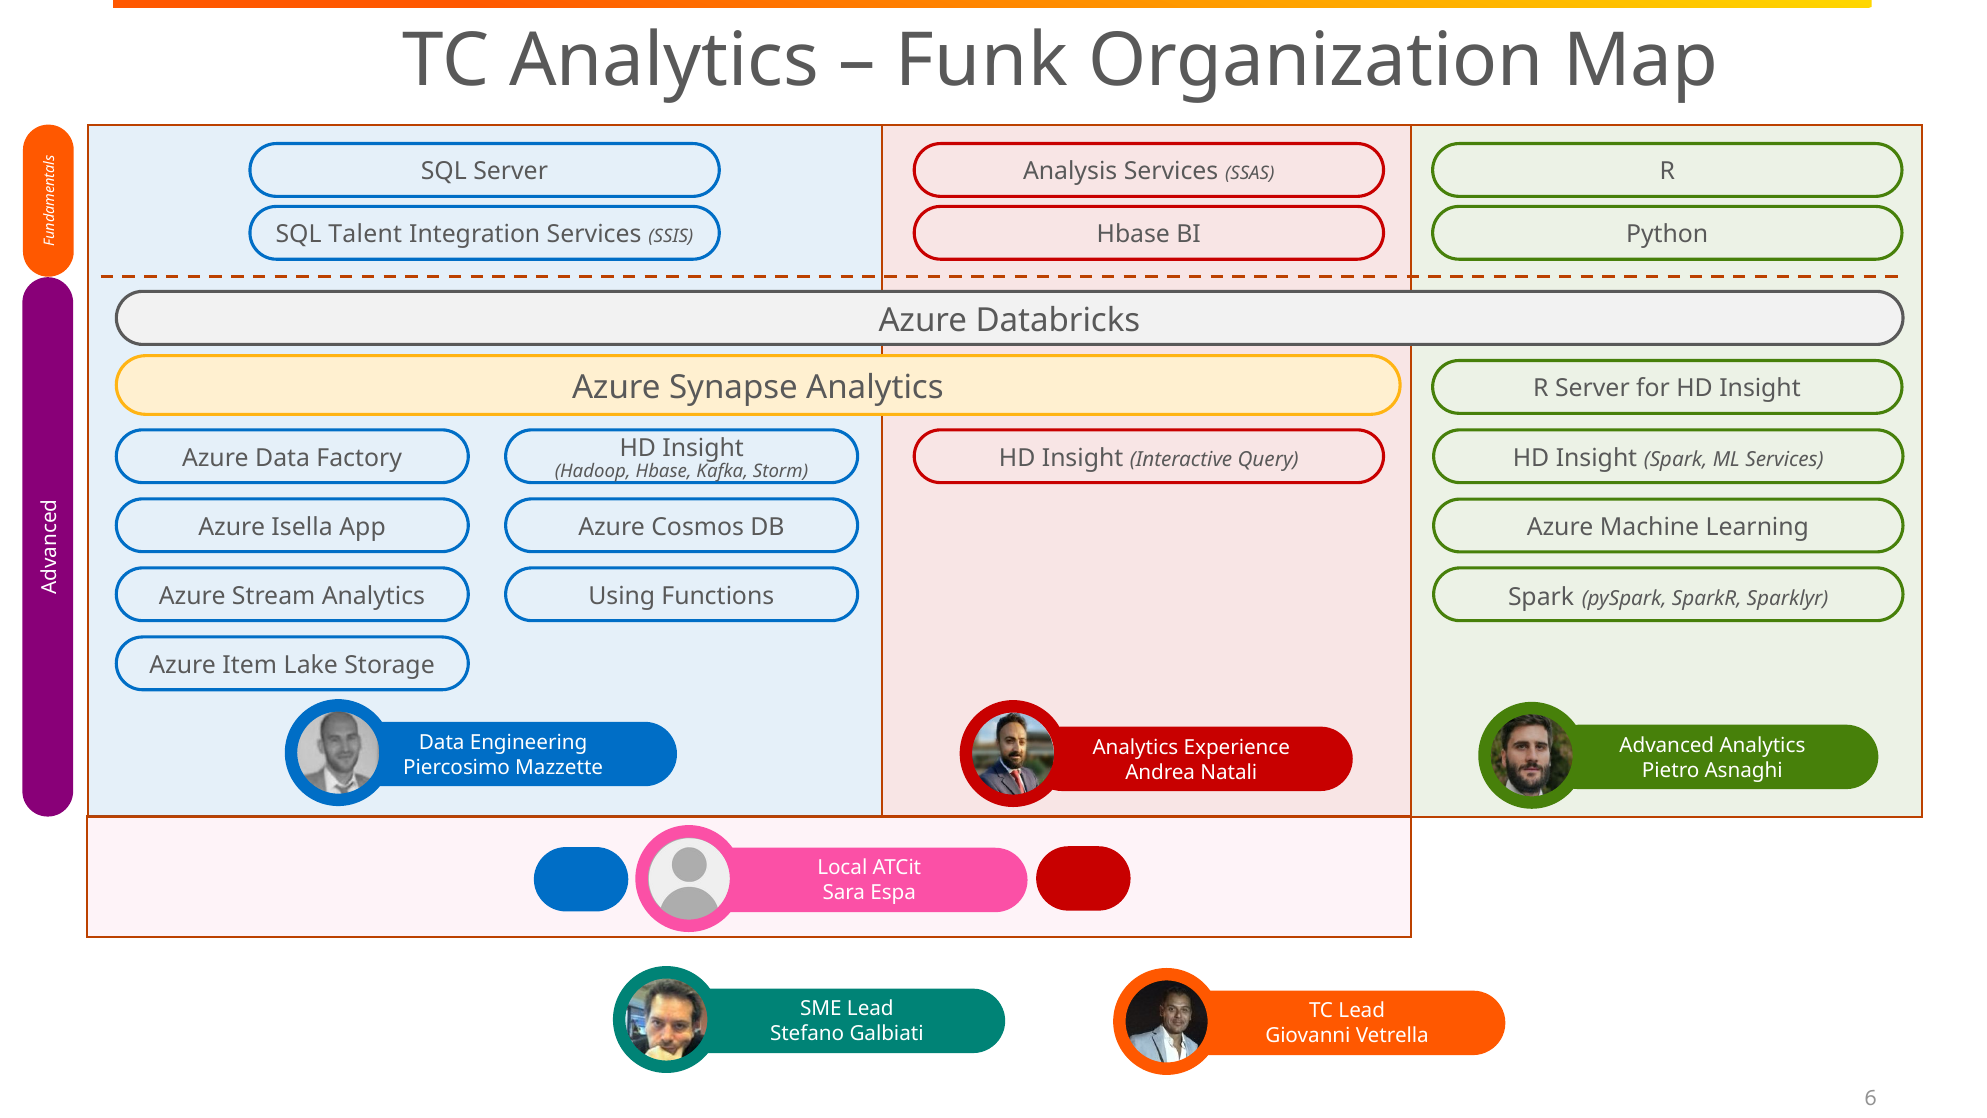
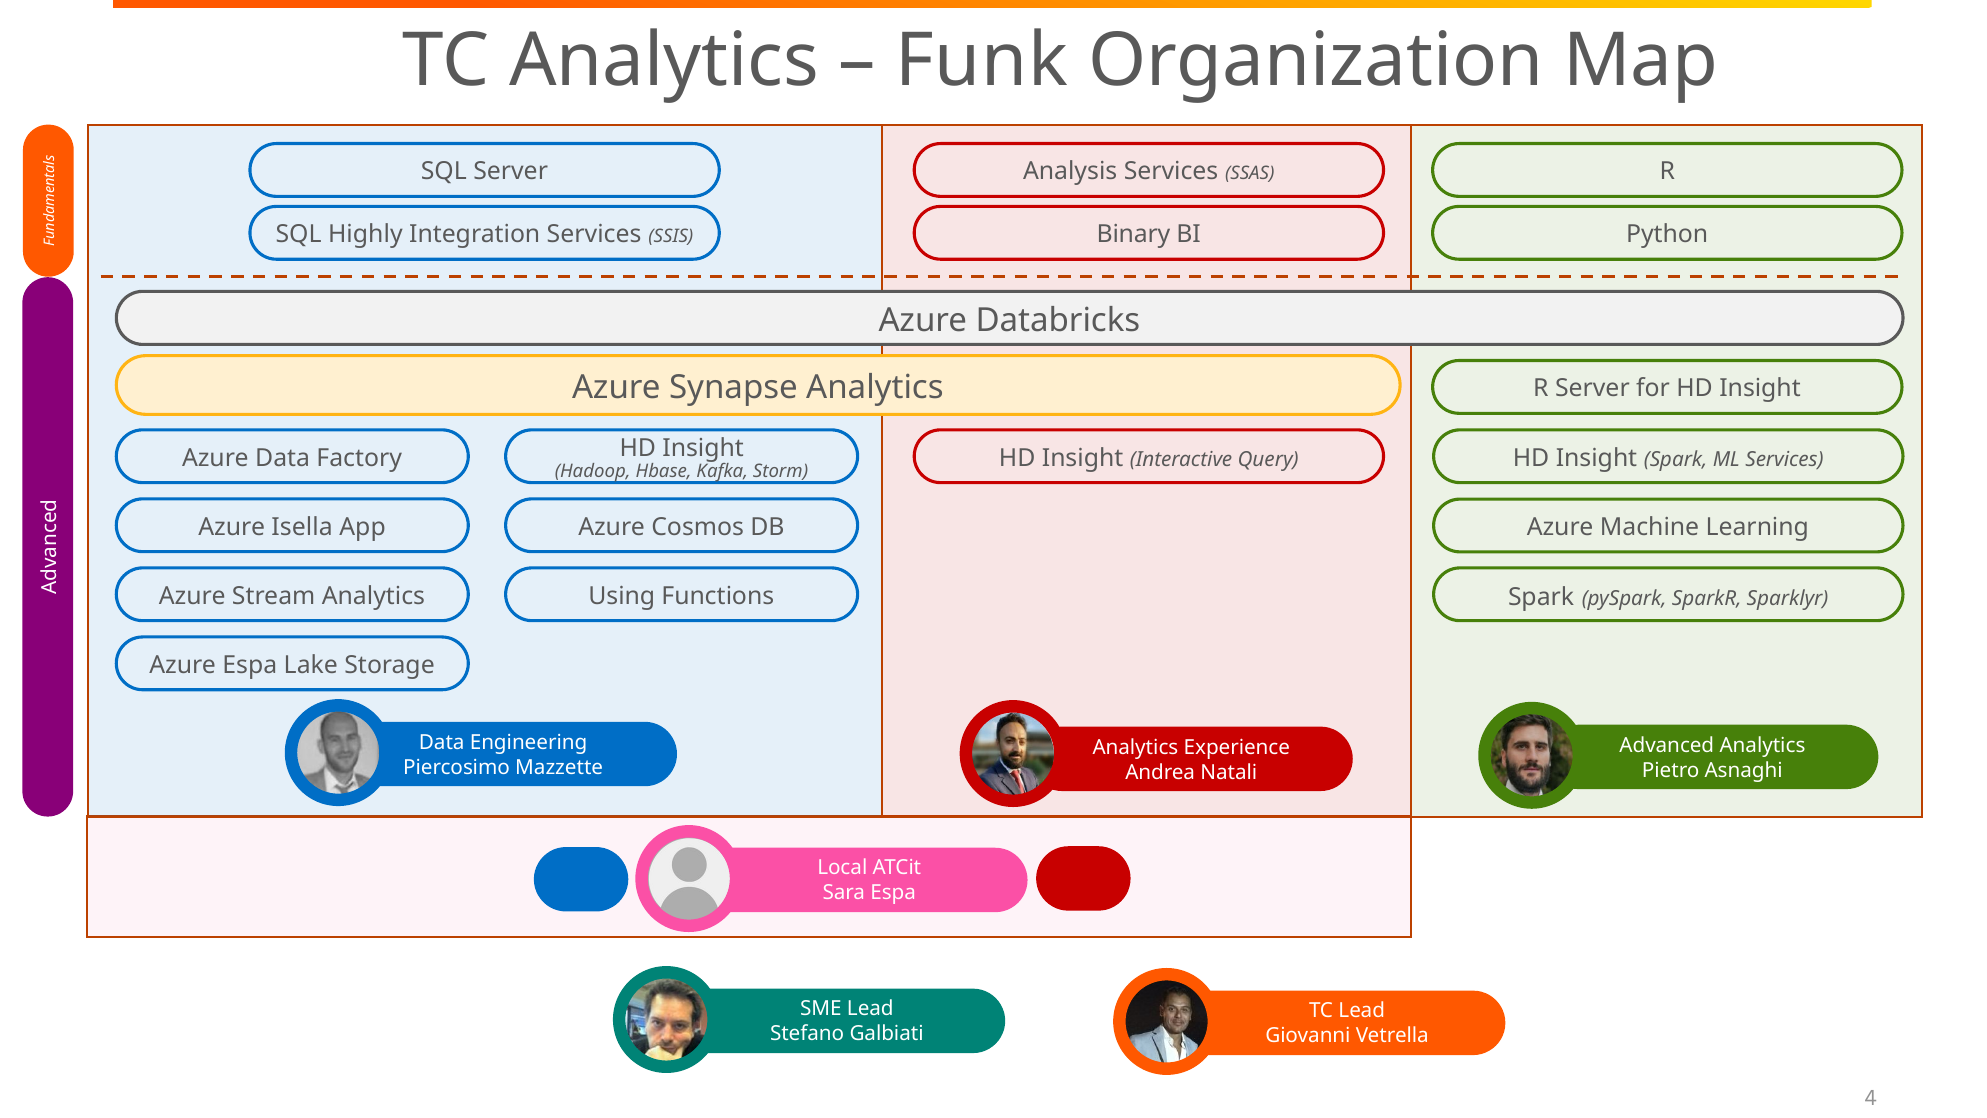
Talent: Talent -> Highly
Hbase at (1133, 234): Hbase -> Binary
Azure Item: Item -> Espa
6: 6 -> 4
